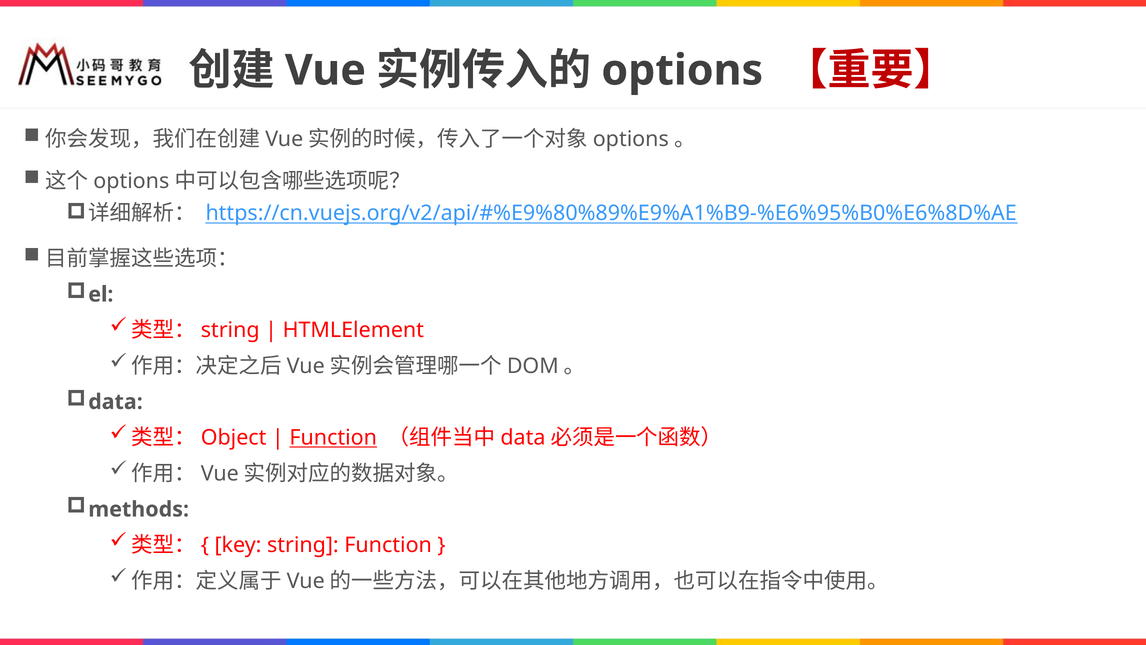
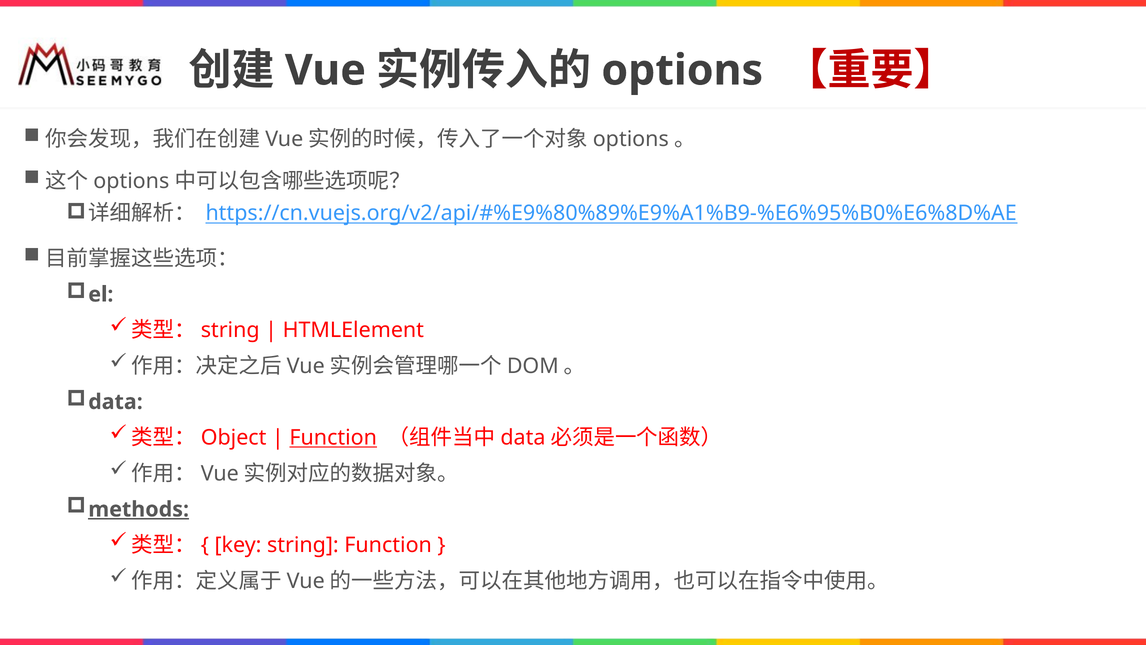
methods underline: none -> present
